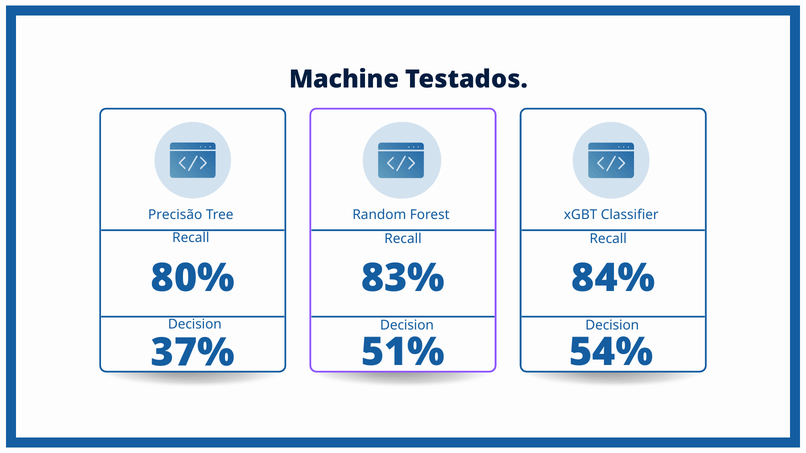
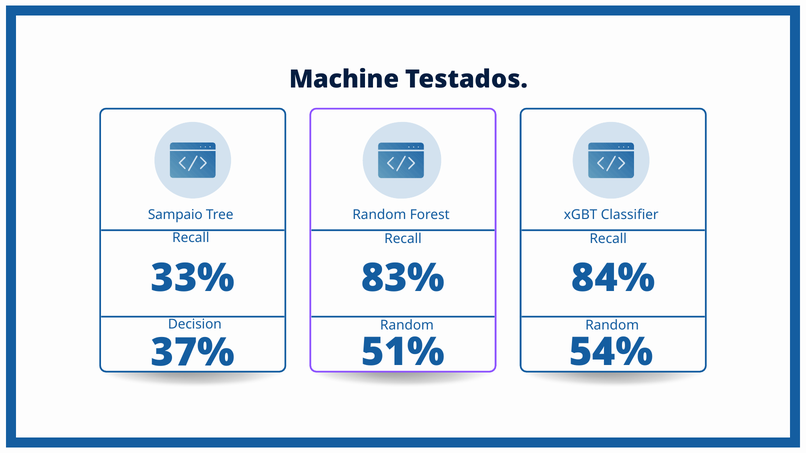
Precisão: Precisão -> Sampaio
80%: 80% -> 33%
Decision at (407, 325): Decision -> Random
Decision at (612, 325): Decision -> Random
